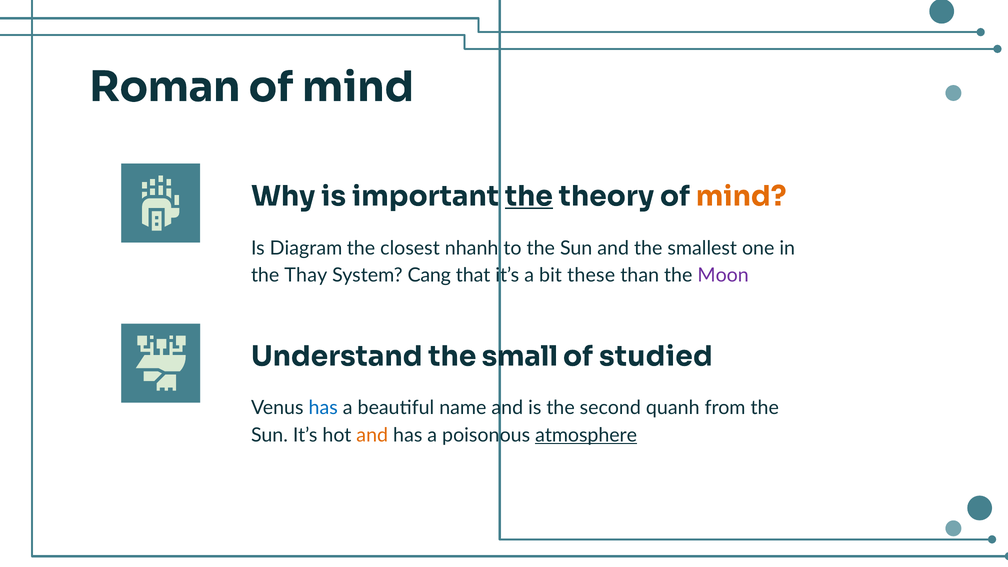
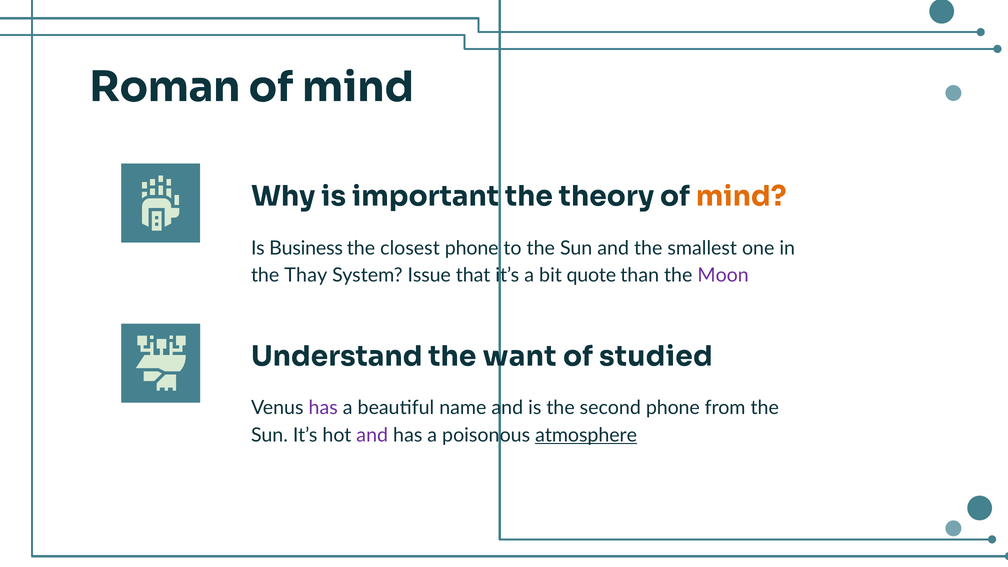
the at (529, 196) underline: present -> none
Diagram: Diagram -> Business
closest nhanh: nhanh -> phone
Cang: Cang -> Issue
these: these -> quote
small: small -> want
has at (323, 408) colour: blue -> purple
second quanh: quanh -> phone
and at (372, 435) colour: orange -> purple
